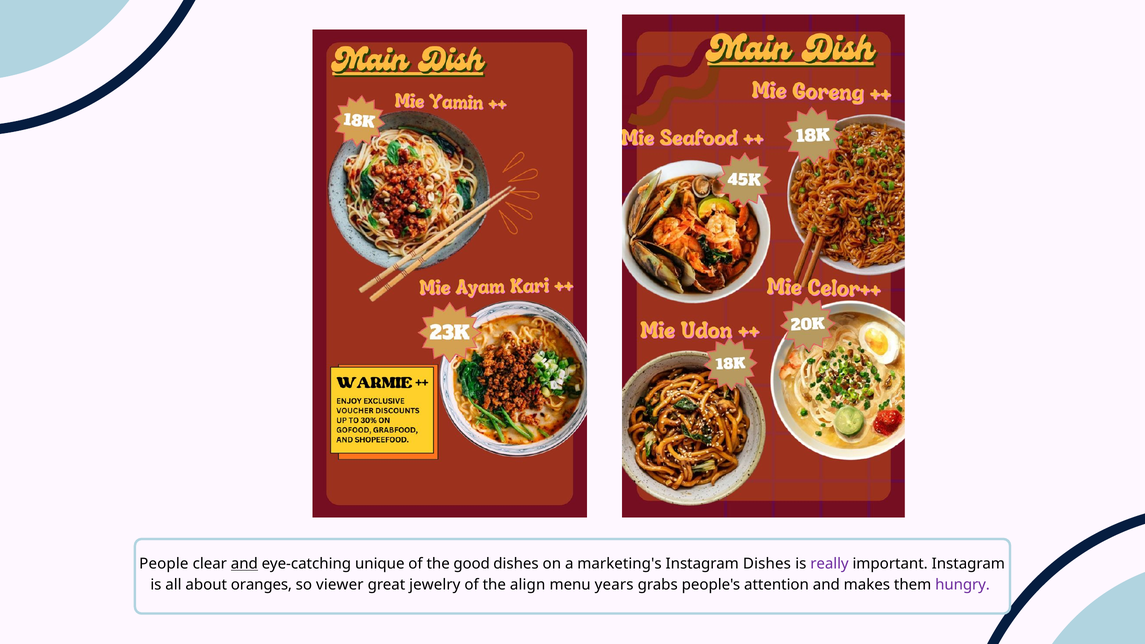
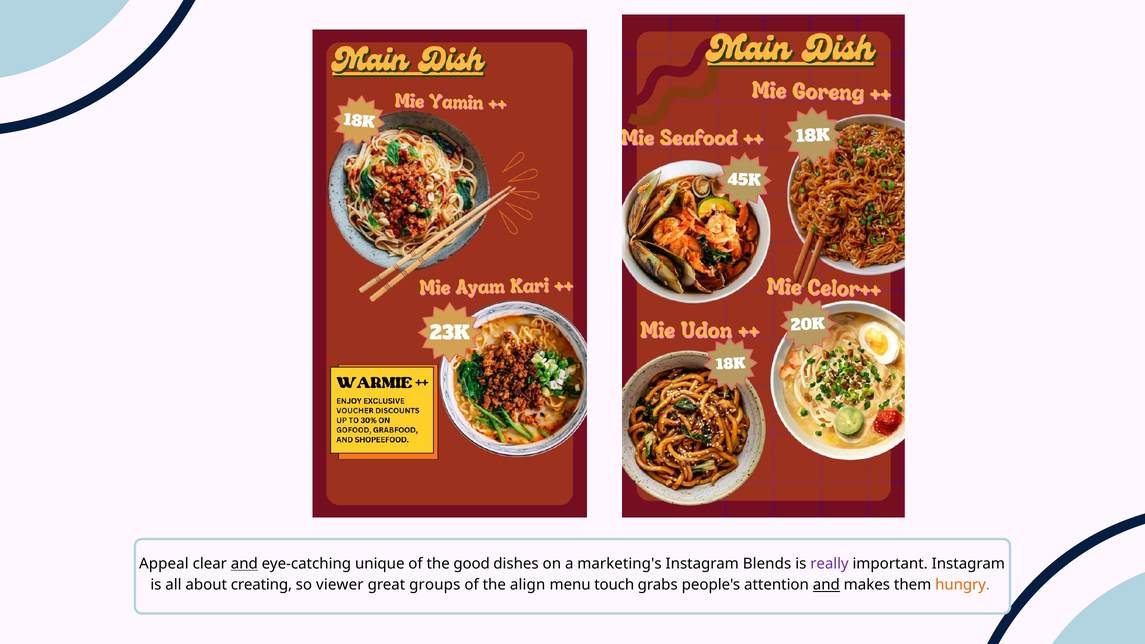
People: People -> Appeal
Instagram Dishes: Dishes -> Blends
oranges: oranges -> creating
jewelry: jewelry -> groups
years: years -> touch
and at (826, 585) underline: none -> present
hungry colour: purple -> orange
